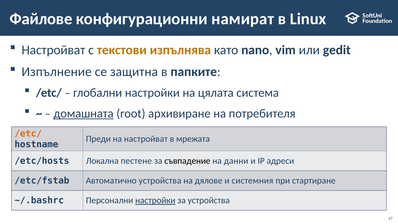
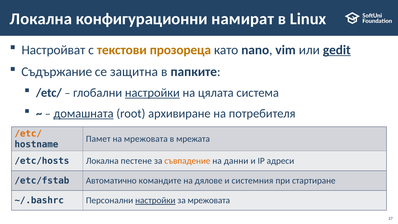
Файлове at (41, 19): Файлове -> Локална
изпълнява: изпълнява -> прозореца
gedit underline: none -> present
Изпълнение: Изпълнение -> Съдържание
настройки at (152, 93) underline: none -> present
Преди: Преди -> Памет
на настройват: настройват -> мрежовата
съвпадение colour: black -> orange
Автоматично устройства: устройства -> командите
за устройства: устройства -> мрежовата
